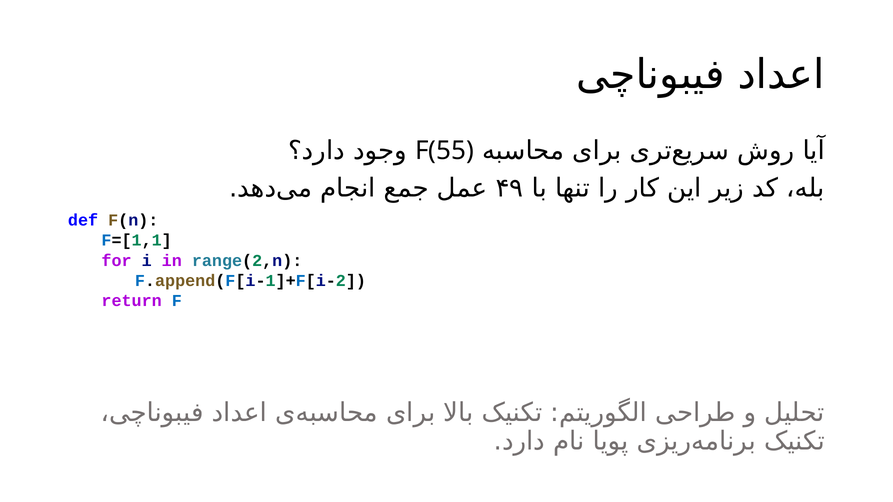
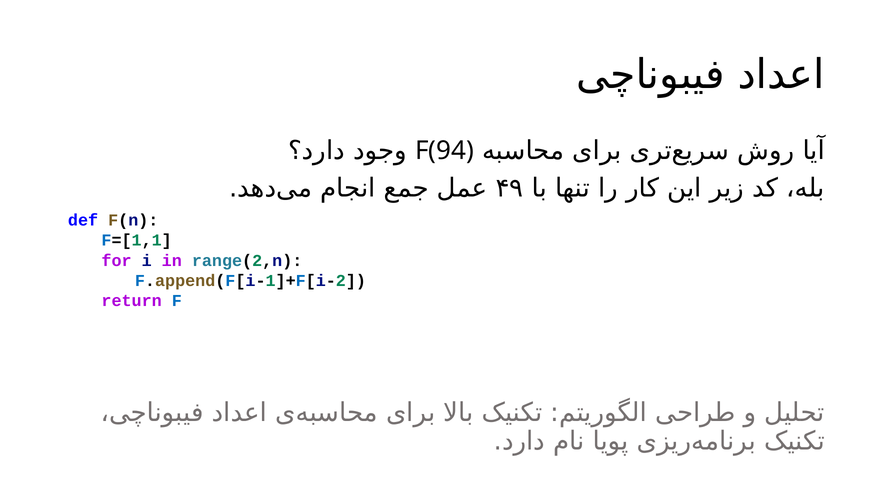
F(55: F(55 -> F(94
